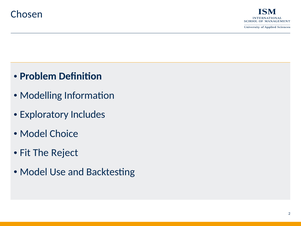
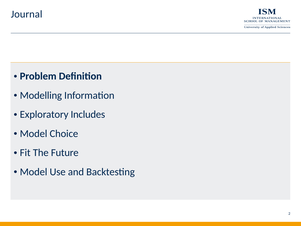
Chosen: Chosen -> Journal
Reject: Reject -> Future
